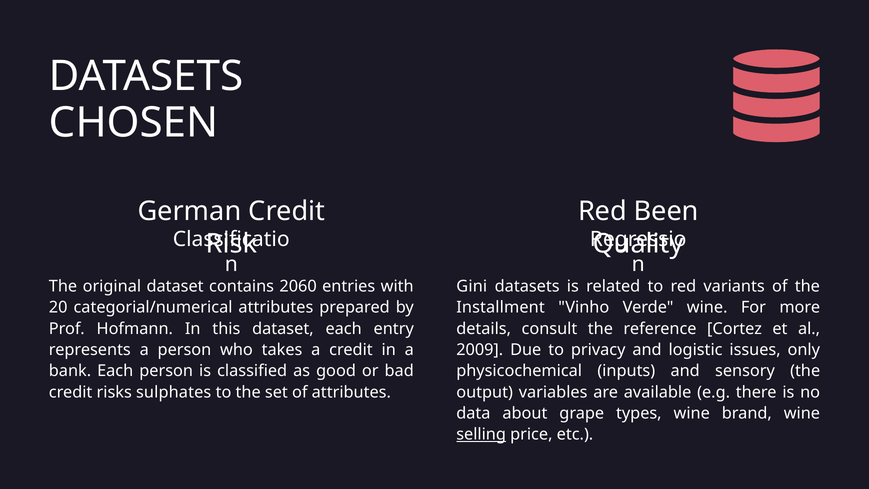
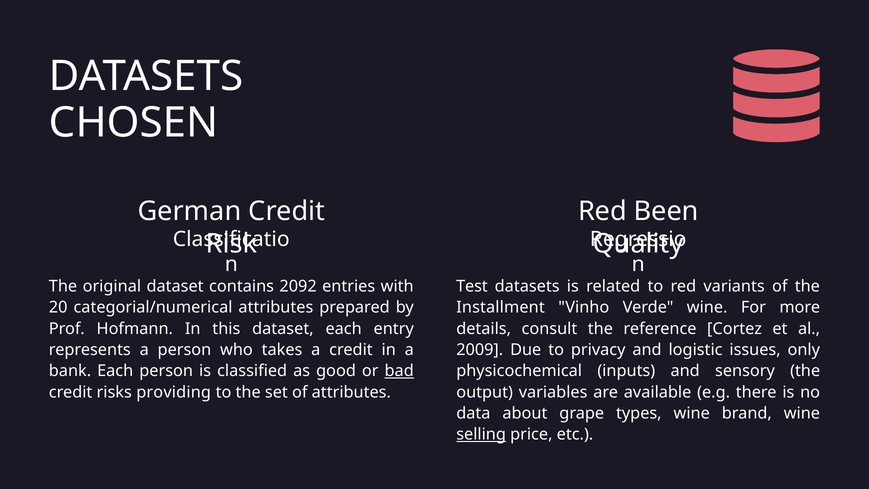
2060: 2060 -> 2092
Gini: Gini -> Test
bad underline: none -> present
sulphates: sulphates -> providing
